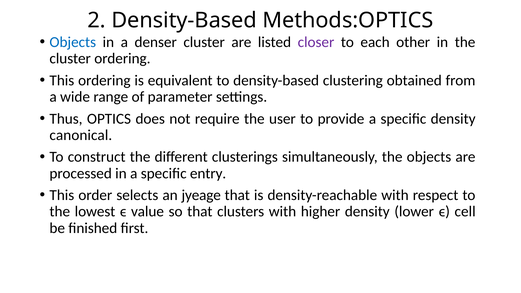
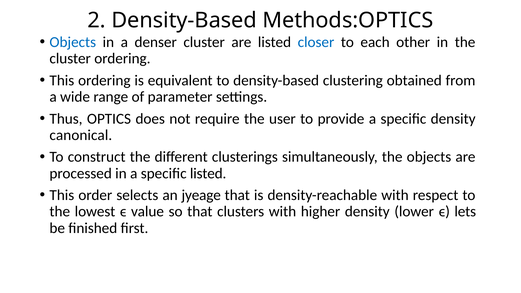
closer colour: purple -> blue
specific entry: entry -> listed
cell: cell -> lets
